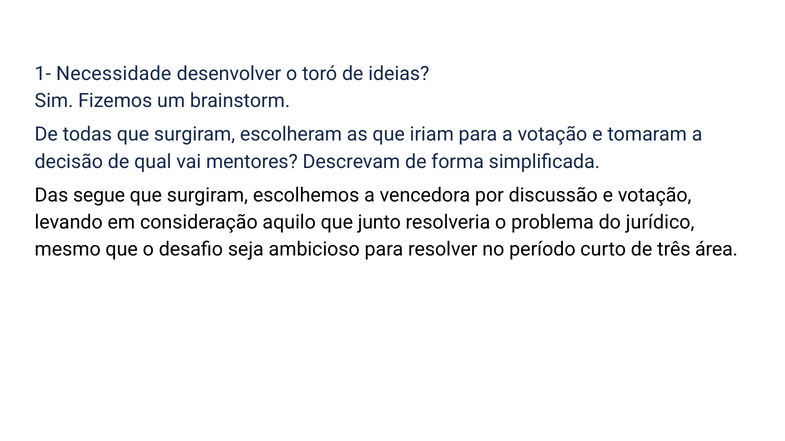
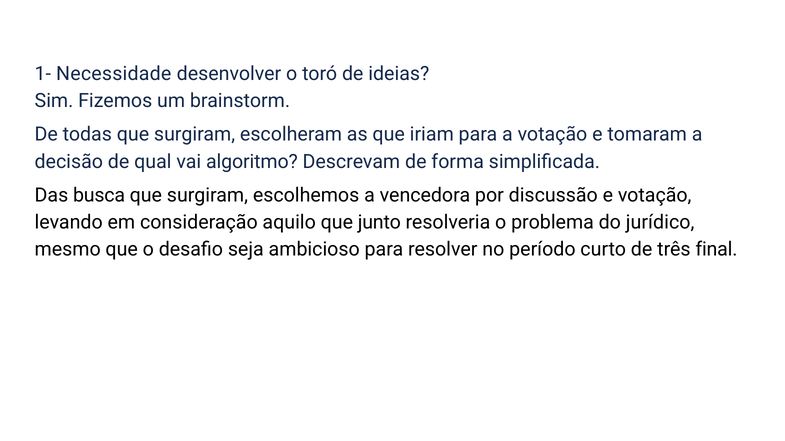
mentores: mentores -> algoritmo
segue: segue -> busca
área: área -> final
